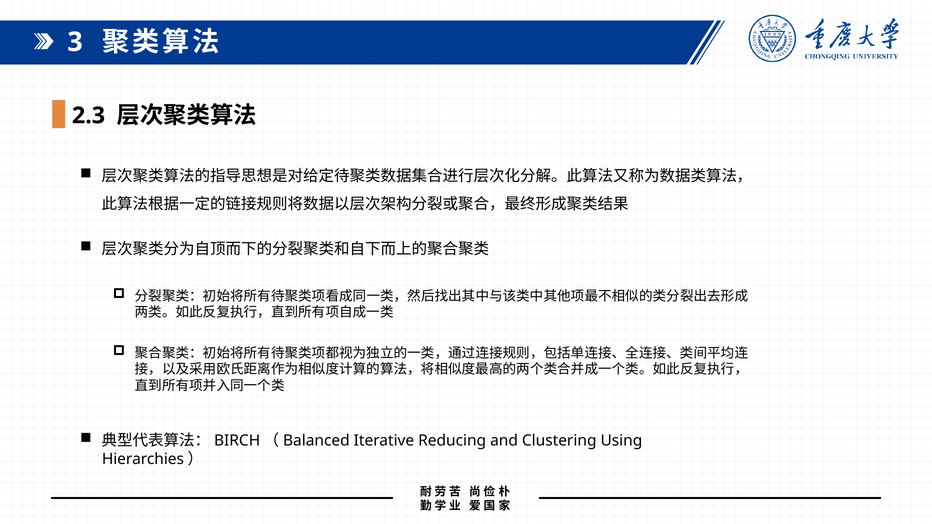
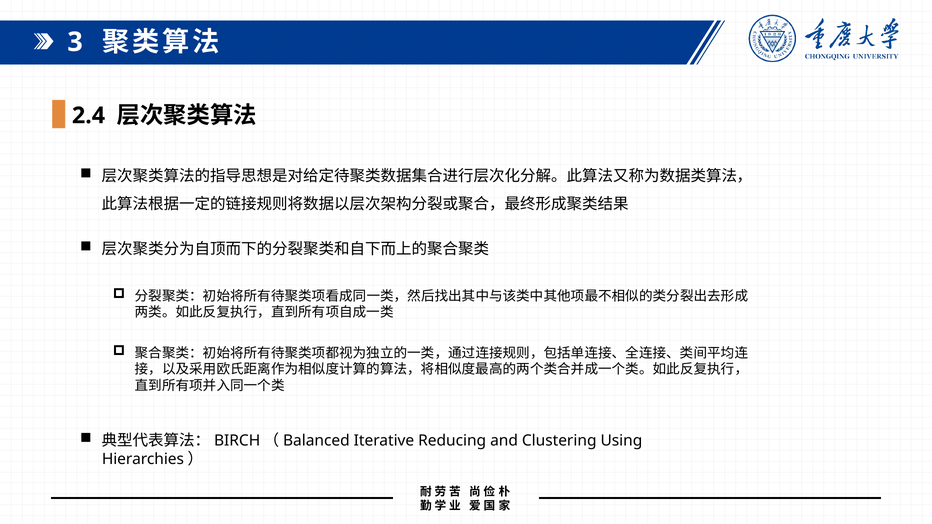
2.3: 2.3 -> 2.4
